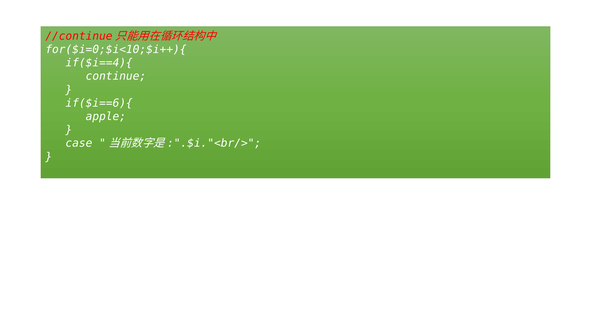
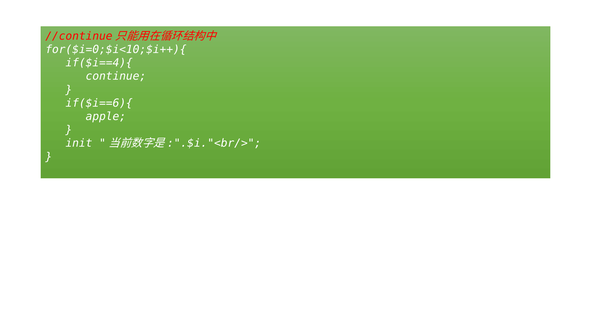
case: case -> init
